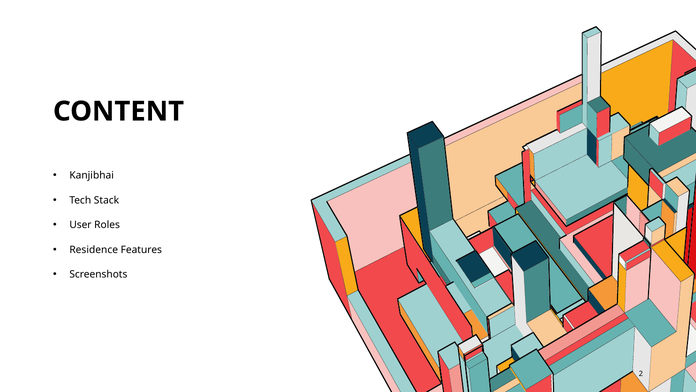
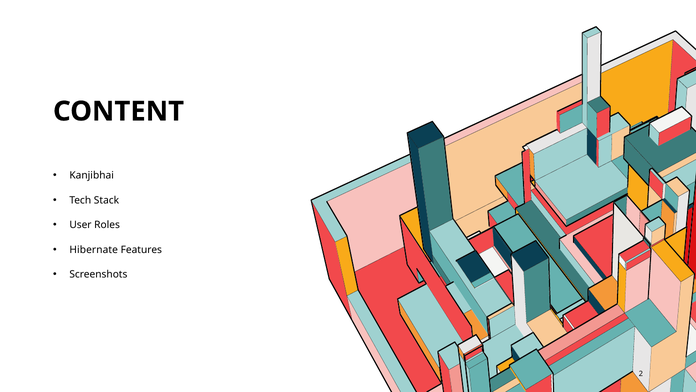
Residence: Residence -> Hibernate
